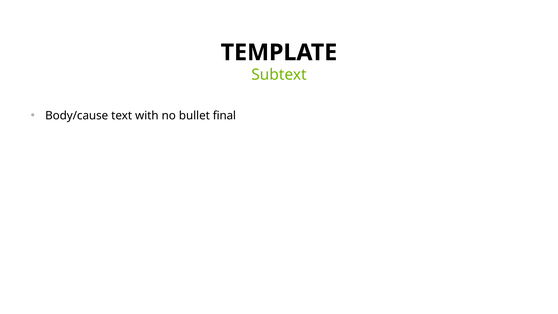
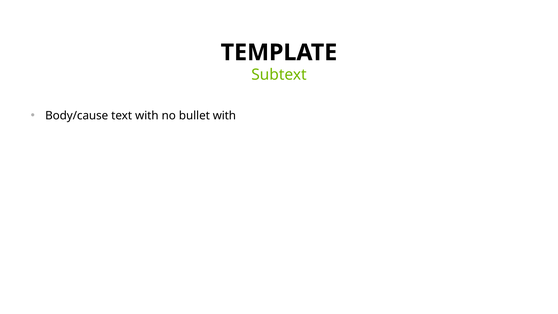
bullet final: final -> with
